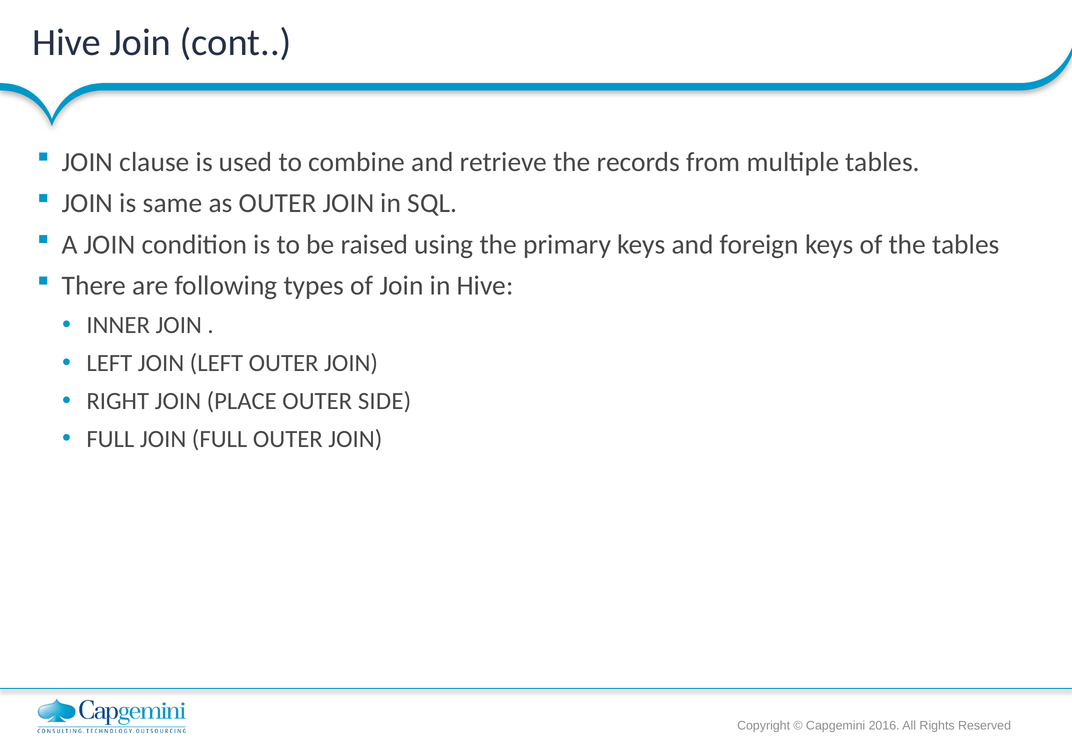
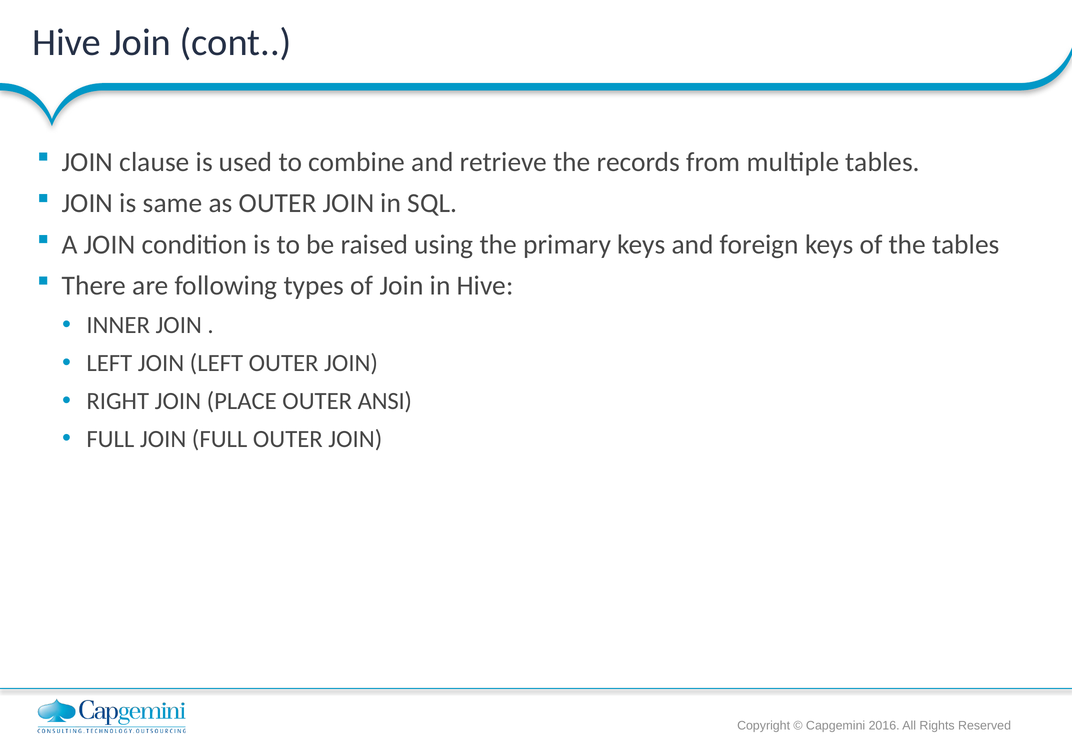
SIDE: SIDE -> ANSI
